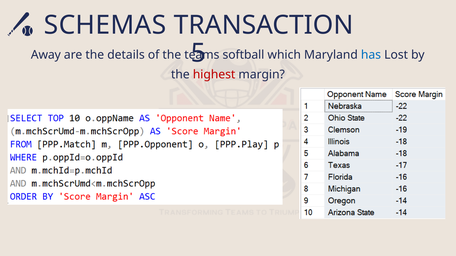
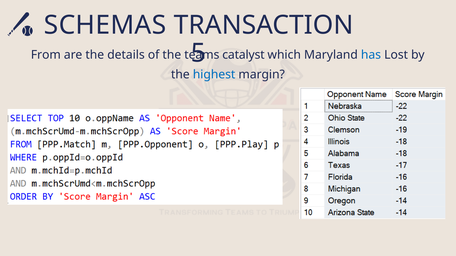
Away: Away -> From
softball: softball -> catalyst
highest colour: red -> blue
